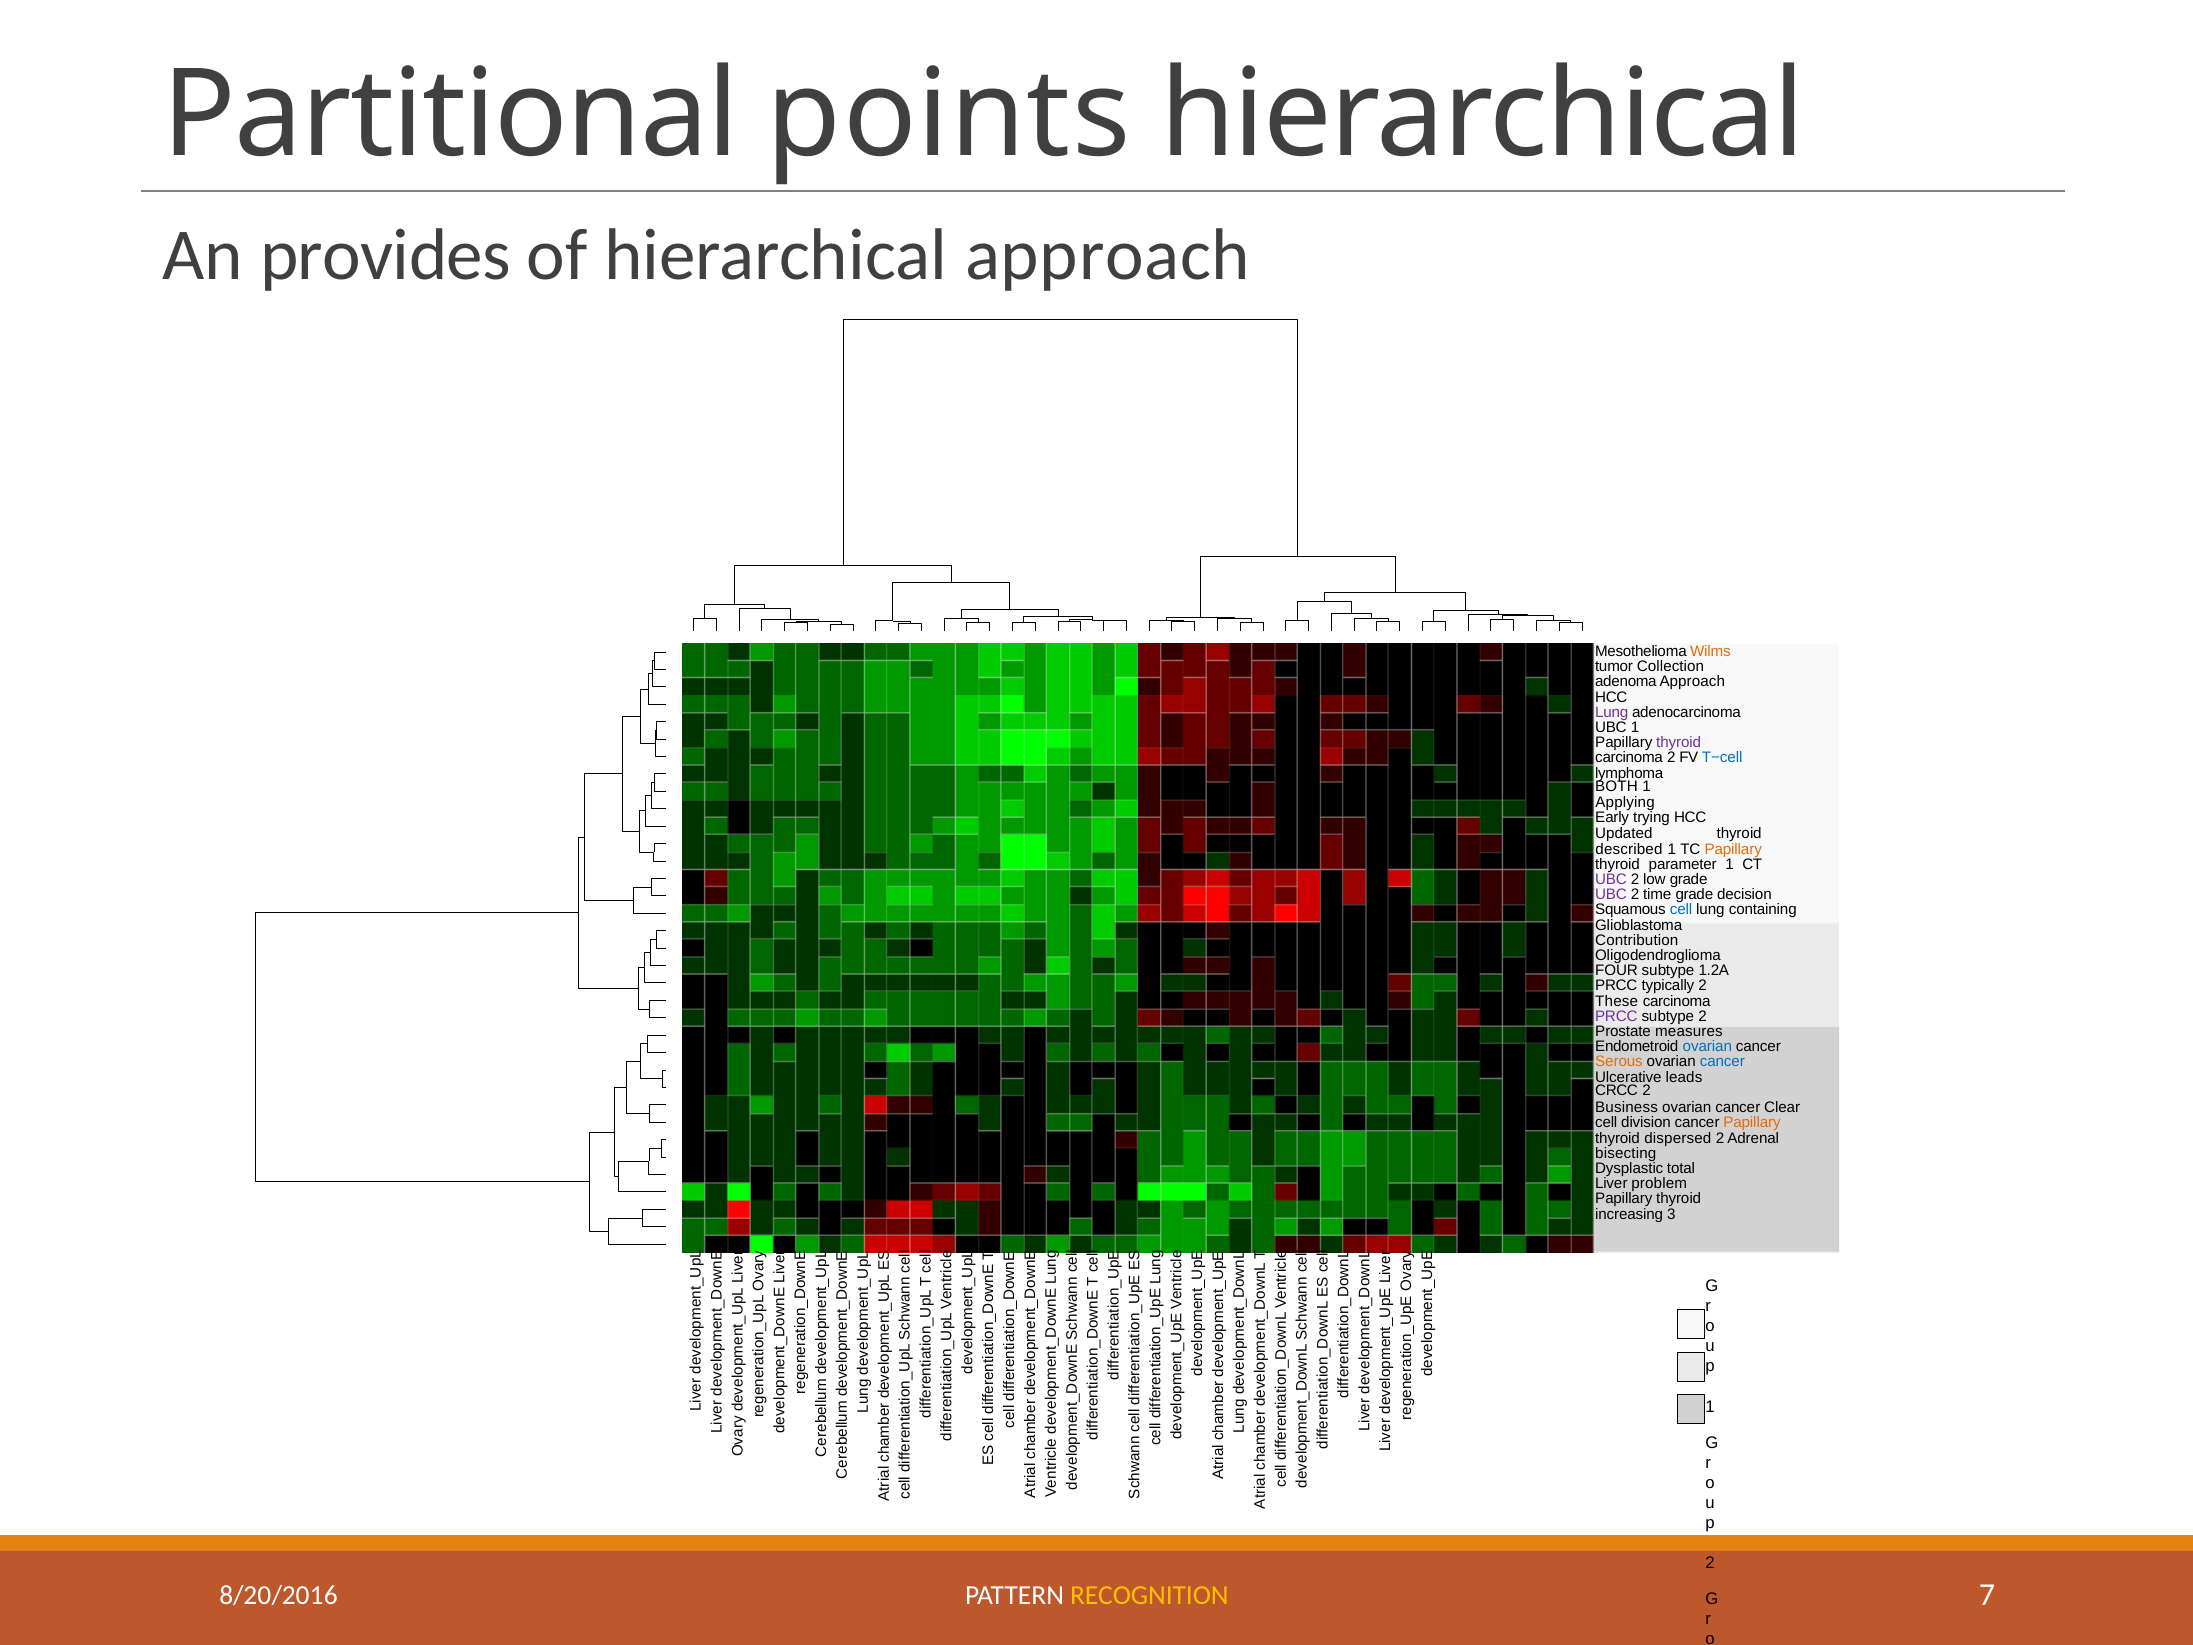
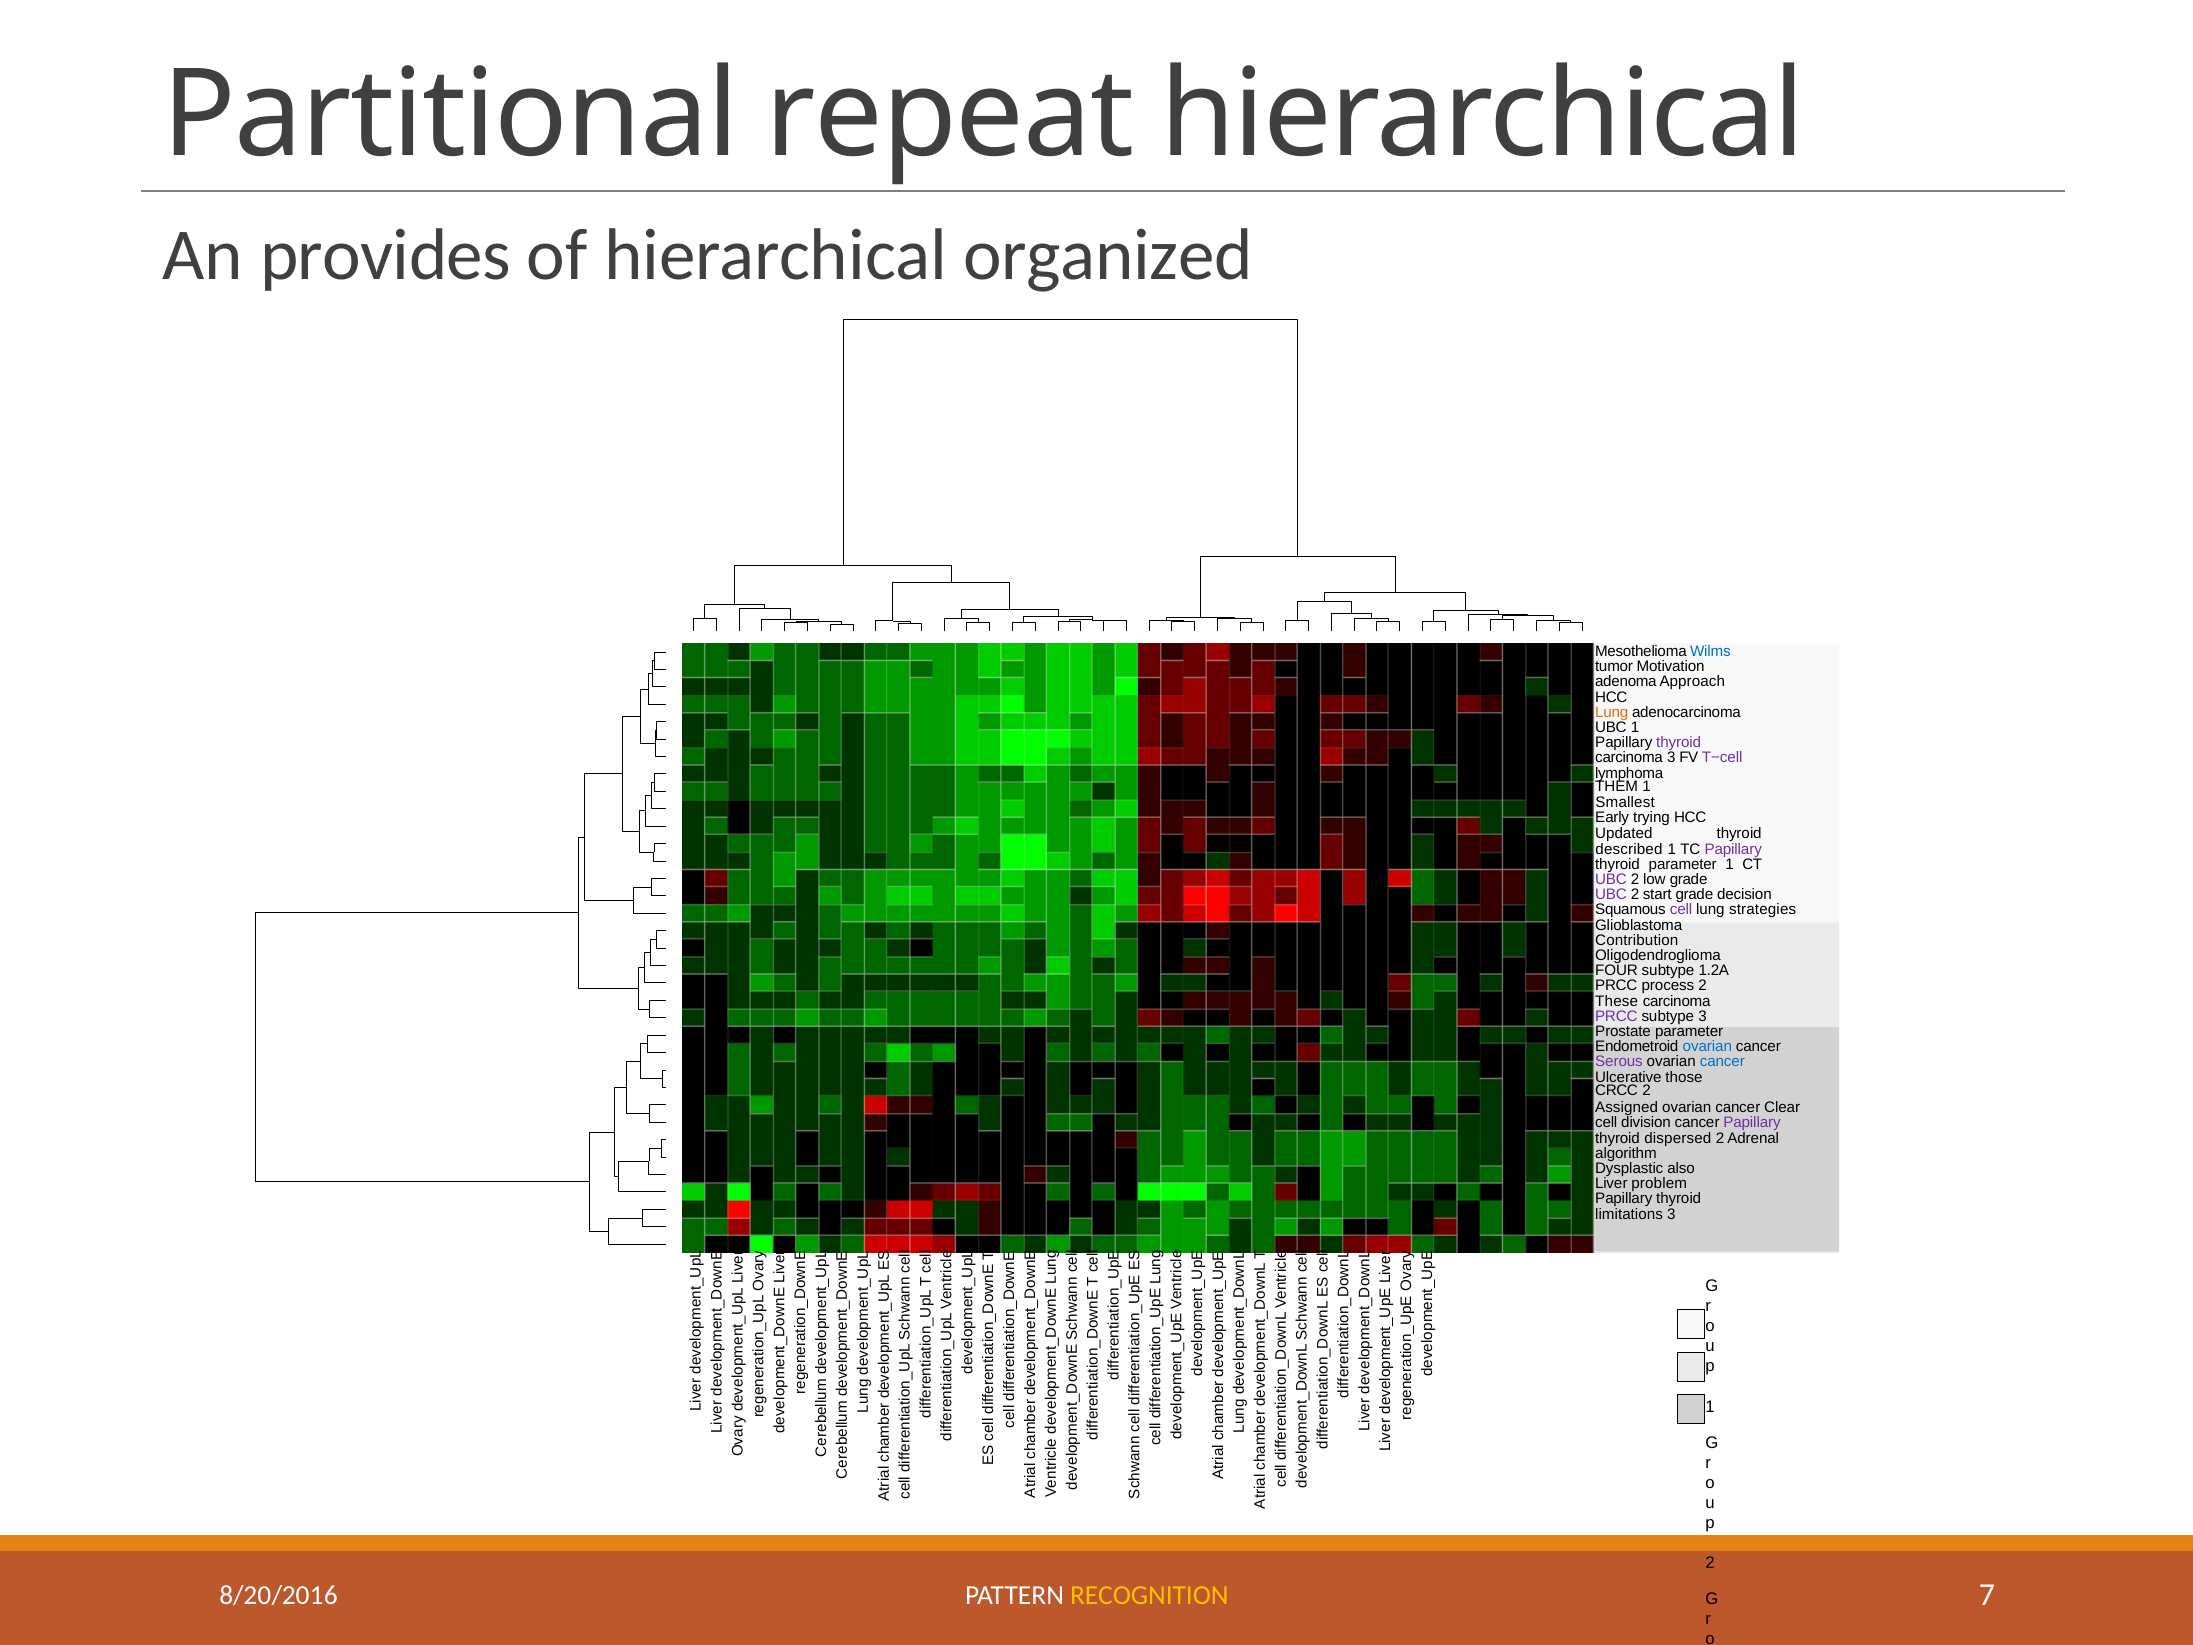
points: points -> repeat
hierarchical approach: approach -> organized
Wilms colour: orange -> blue
Collection: Collection -> Motivation
Lung at (1612, 712) colour: purple -> orange
carcinoma 2: 2 -> 3
T−cell colour: blue -> purple
BOTH: BOTH -> THEM
Applying: Applying -> Smallest
Papillary at (1733, 849) colour: orange -> purple
time: time -> start
cell at (1681, 910) colour: blue -> purple
containing: containing -> strategies
typically: typically -> process
subtype 2: 2 -> 3
Prostate measures: measures -> parameter
Serous colour: orange -> purple
leads: leads -> those
Business: Business -> Assigned
Papillary at (1752, 1123) colour: orange -> purple
bisecting: bisecting -> algorithm
total: total -> also
increasing: increasing -> limitations
